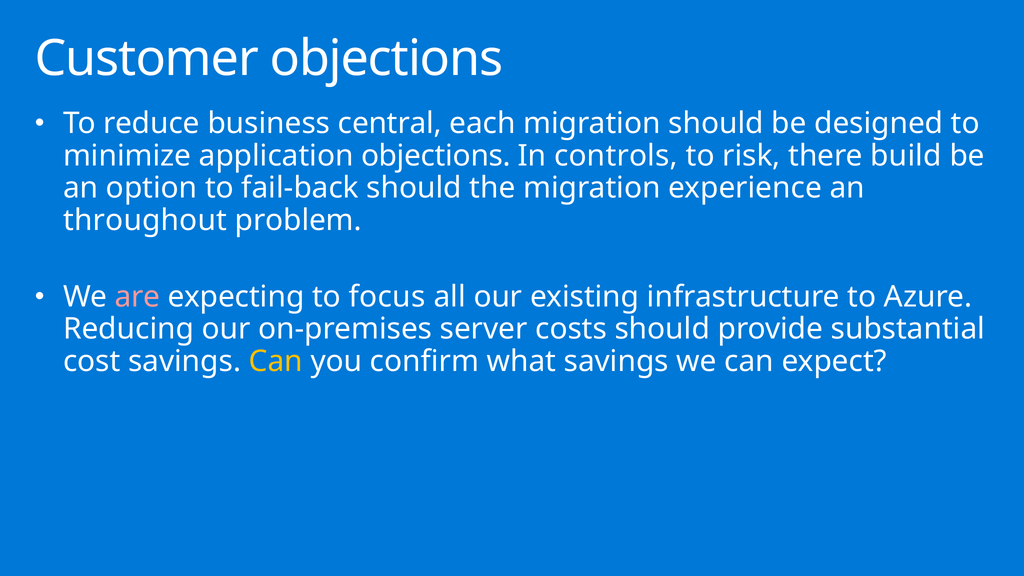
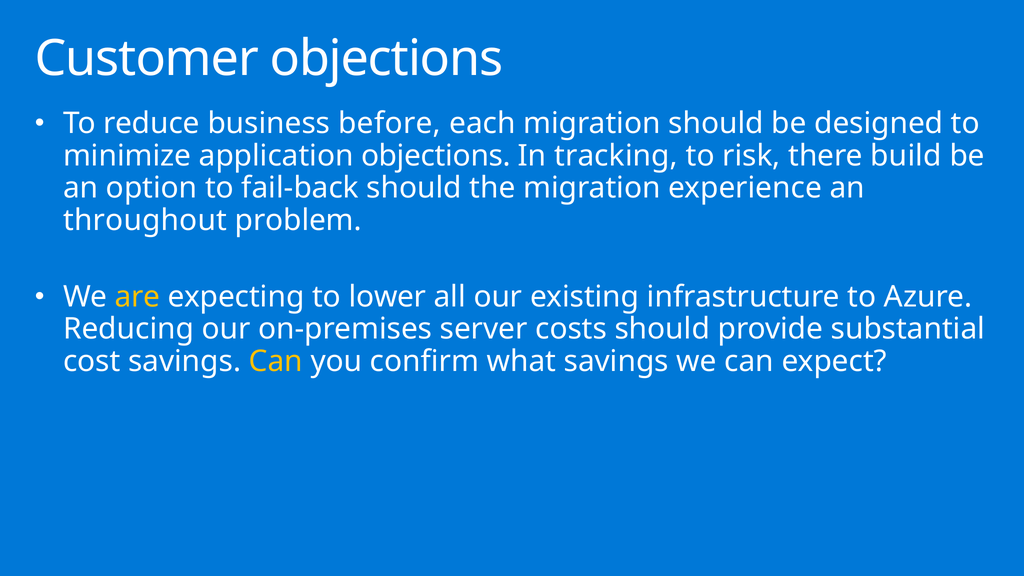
central: central -> before
controls: controls -> tracking
are colour: pink -> yellow
focus: focus -> lower
